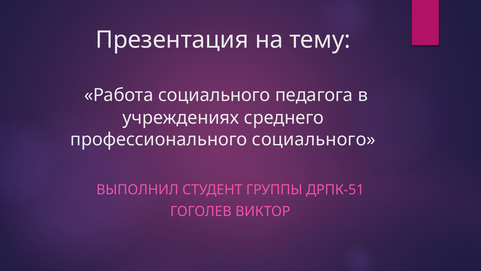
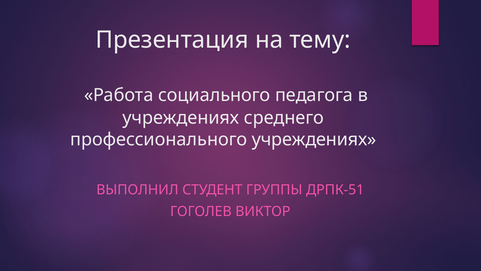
профессионального социального: социального -> учреждениях
